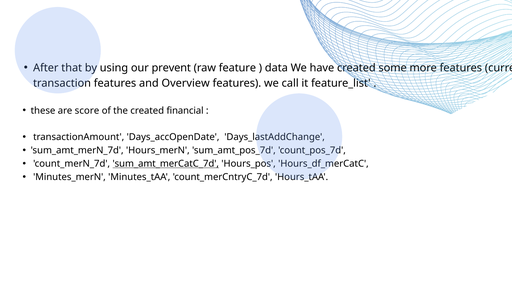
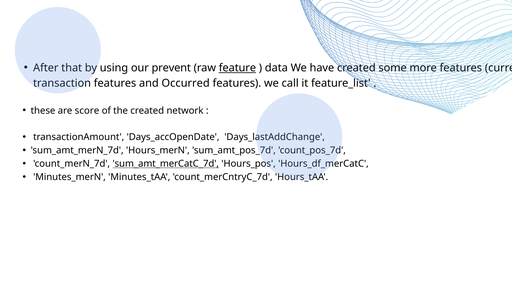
feature underline: none -> present
Overview: Overview -> Occurred
financial: financial -> network
